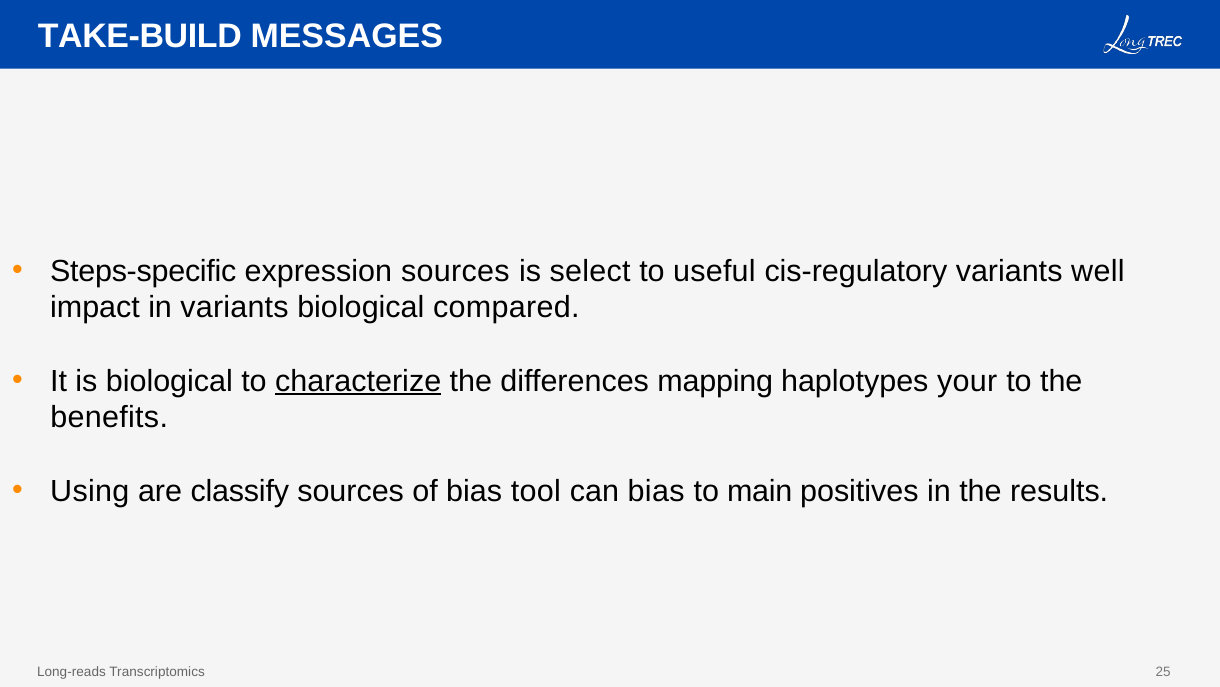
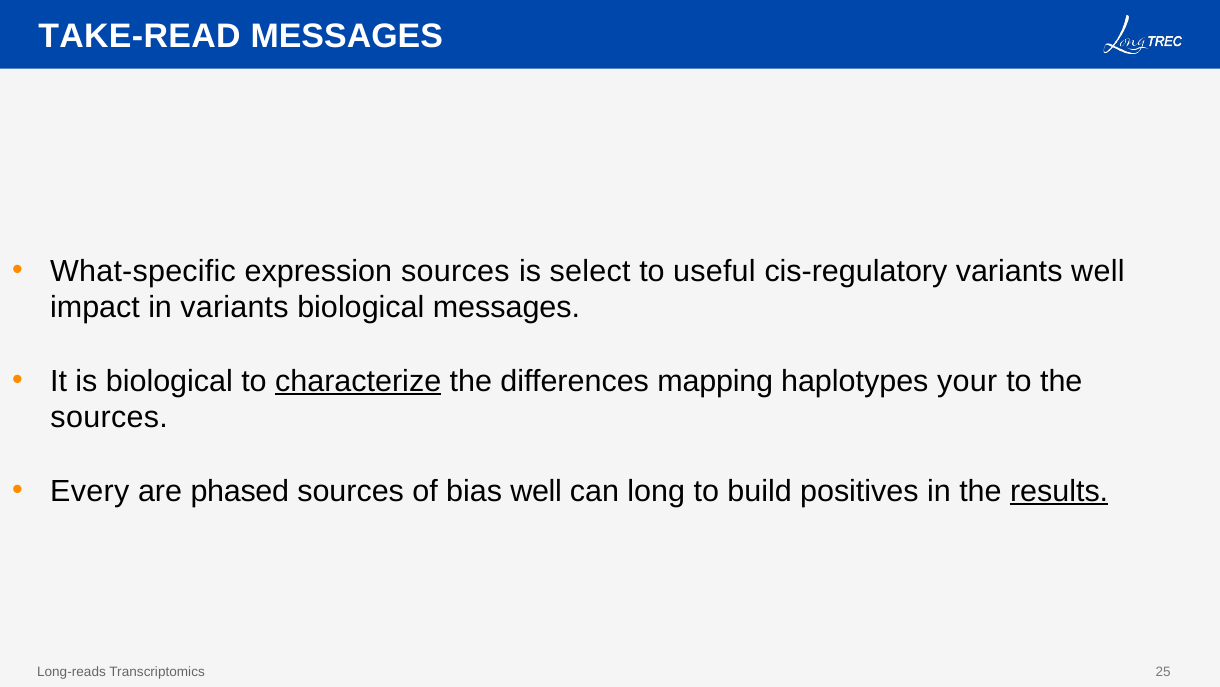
TAKE-BUILD: TAKE-BUILD -> TAKE-READ
Steps-specific: Steps-specific -> What-specific
biological compared: compared -> messages
benefits at (109, 417): benefits -> sources
Using: Using -> Every
classify: classify -> phased
bias tool: tool -> well
can bias: bias -> long
main: main -> build
results underline: none -> present
